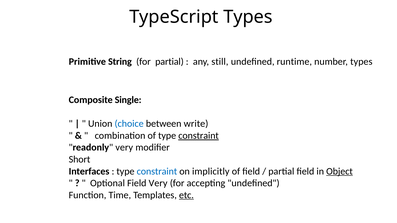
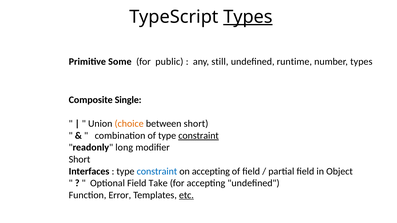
Types at (248, 17) underline: none -> present
String: String -> Some
for partial: partial -> public
choice colour: blue -> orange
between write: write -> short
readonly very: very -> long
on implicitly: implicitly -> accepting
Object underline: present -> none
Field Very: Very -> Take
Time: Time -> Error
